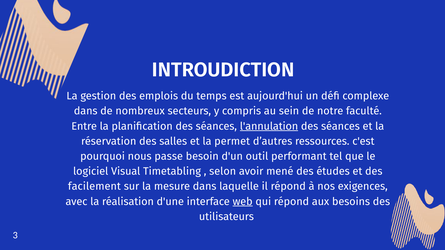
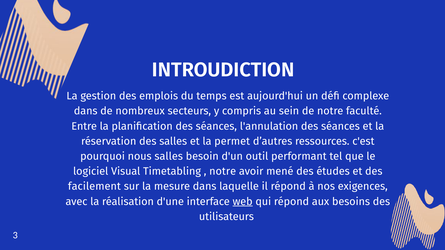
l'annulation underline: present -> none
nous passe: passe -> salles
selon at (223, 172): selon -> notre
